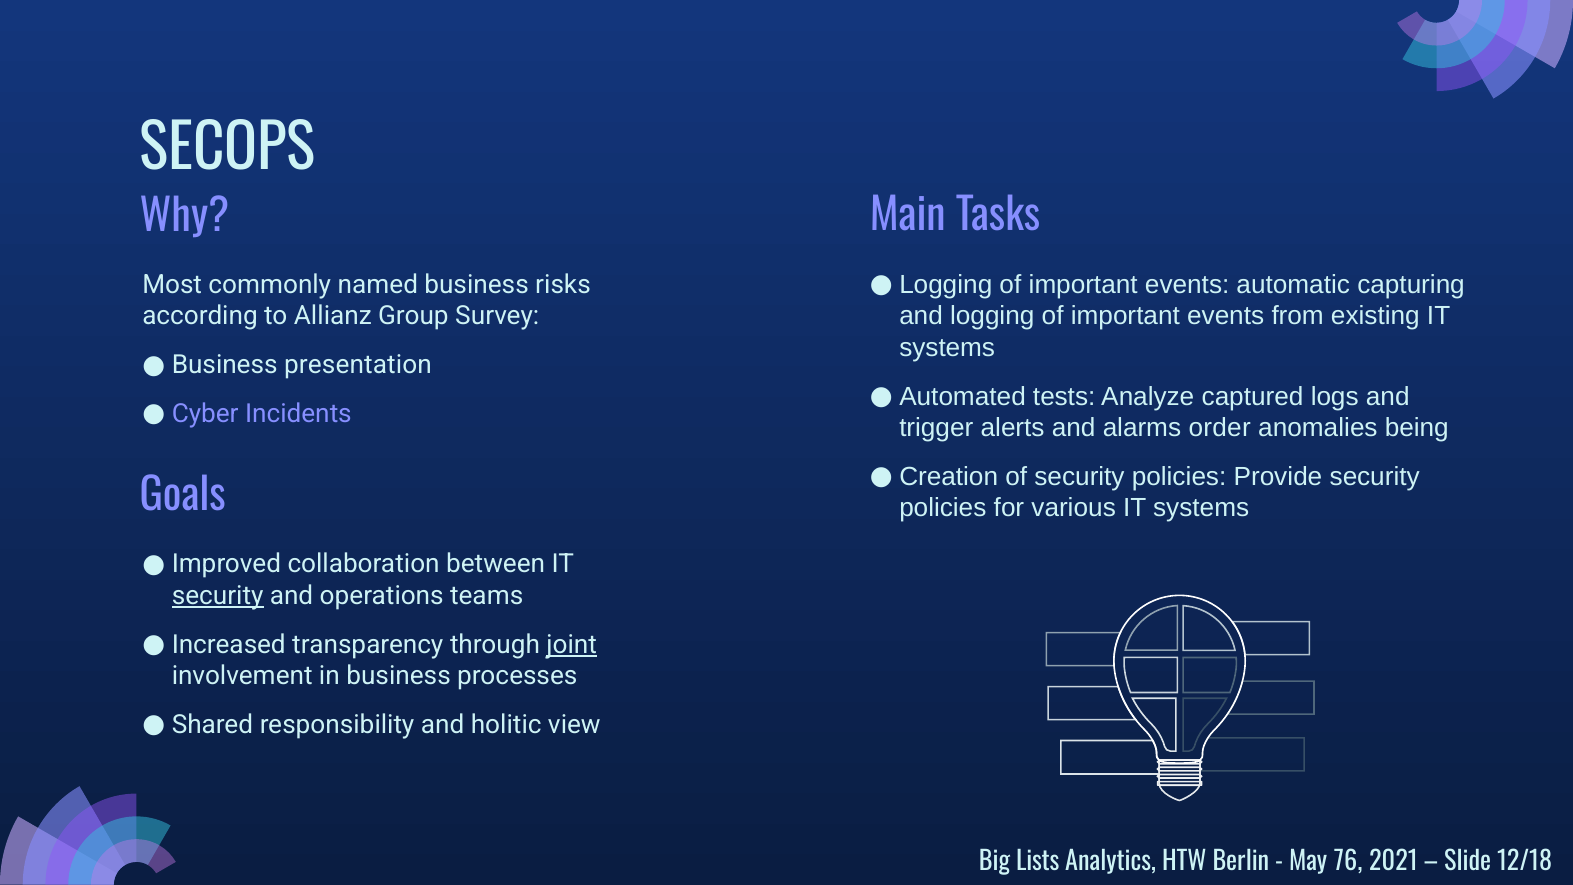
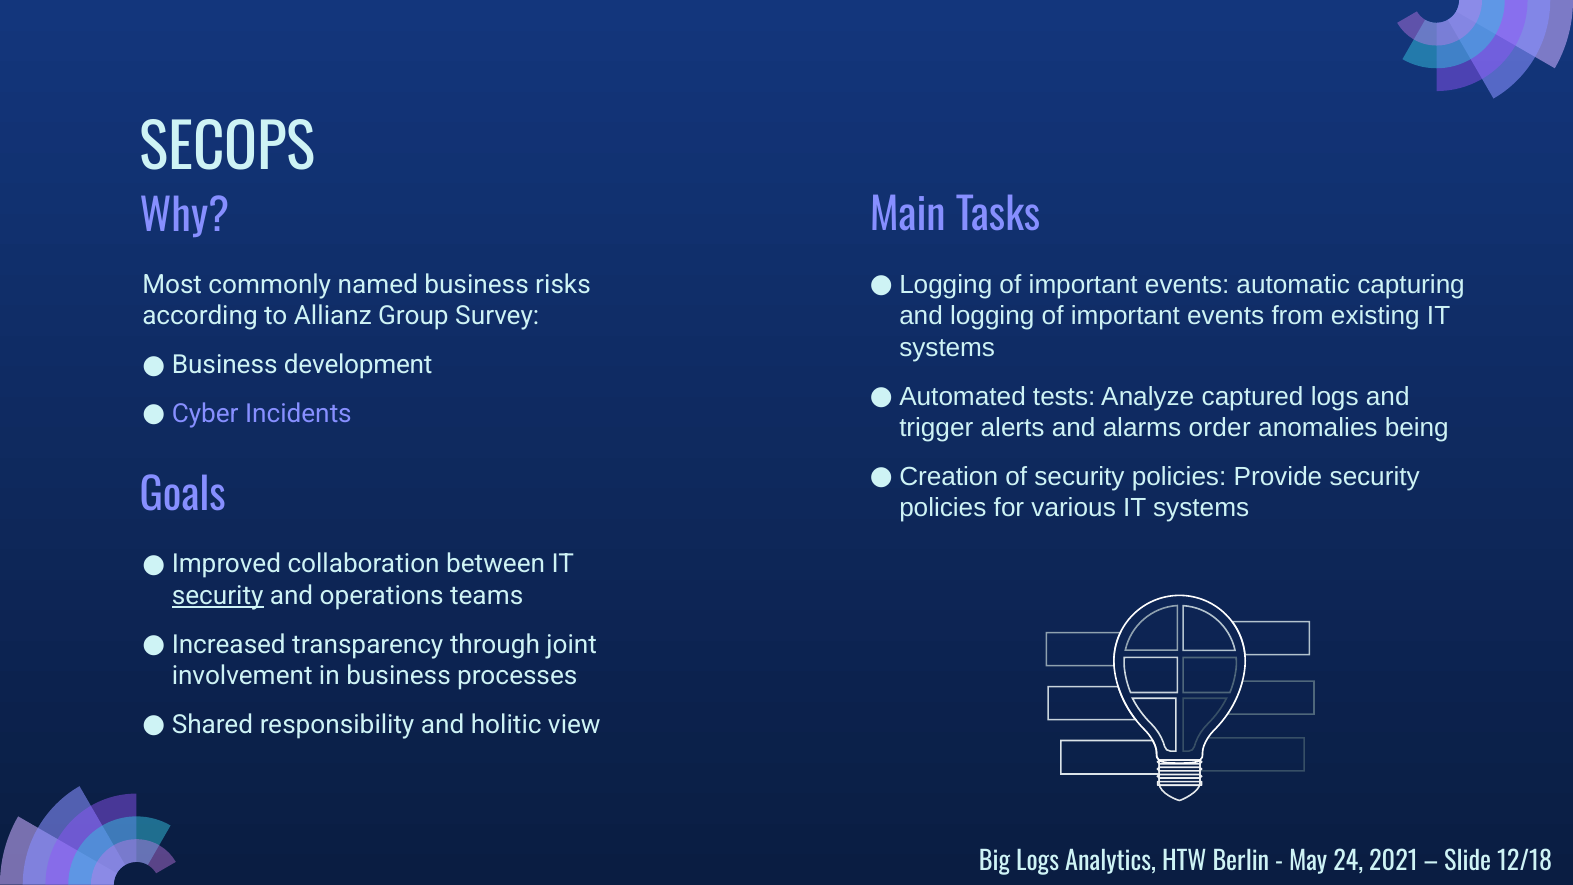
presentation: presentation -> development
joint underline: present -> none
Big Lists: Lists -> Logs
76: 76 -> 24
